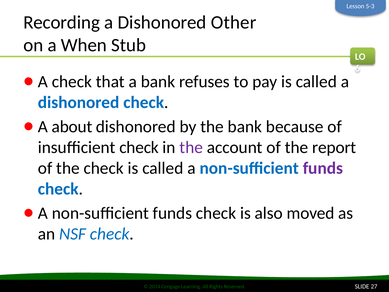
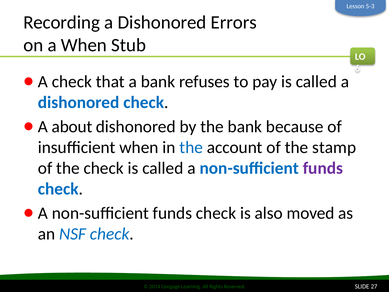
Other: Other -> Errors
insufficient check: check -> when
the at (191, 147) colour: purple -> blue
report: report -> stamp
